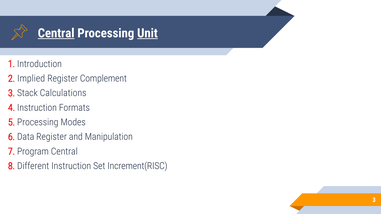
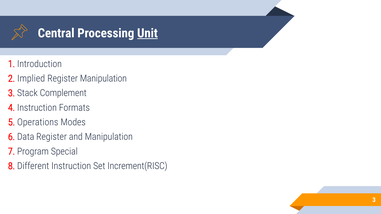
Central at (56, 33) underline: present -> none
Register Complement: Complement -> Manipulation
Calculations: Calculations -> Complement
5 Processing: Processing -> Operations
Program Central: Central -> Special
